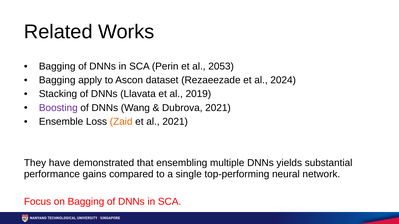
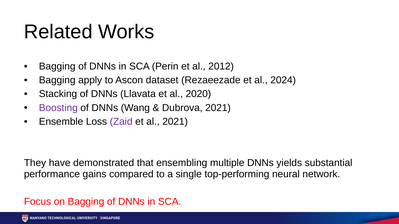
2053: 2053 -> 2012
2019: 2019 -> 2020
Zaid colour: orange -> purple
